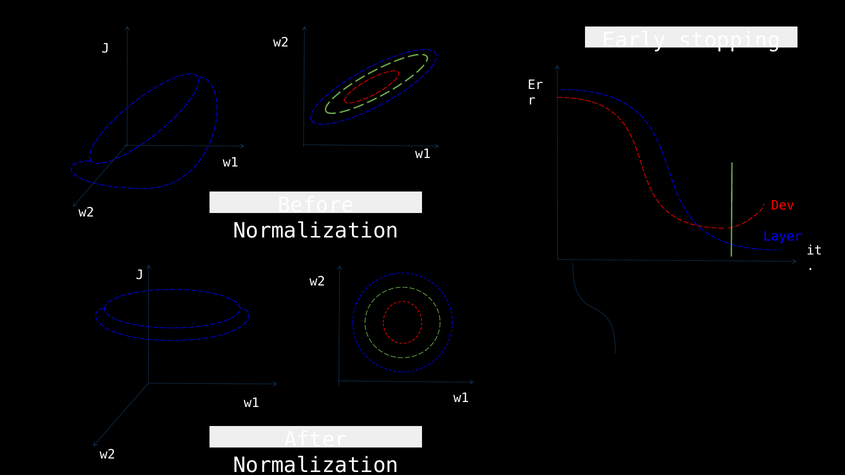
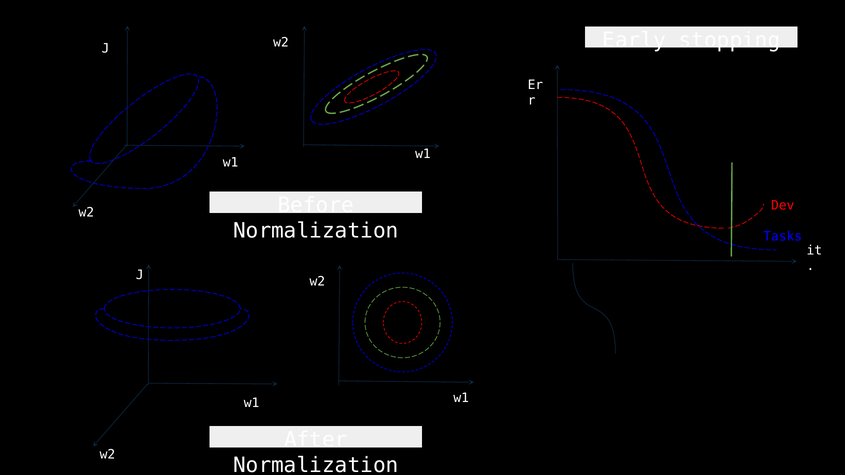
Layer: Layer -> Tasks
